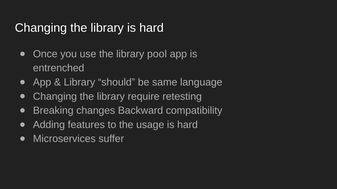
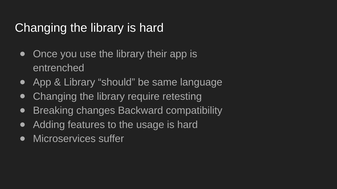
pool: pool -> their
